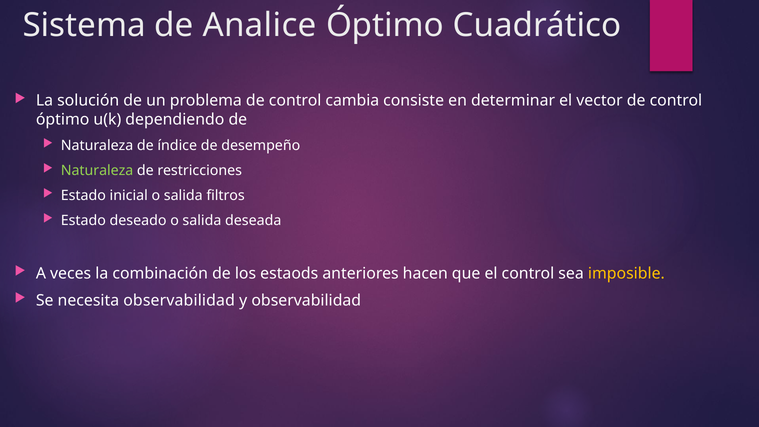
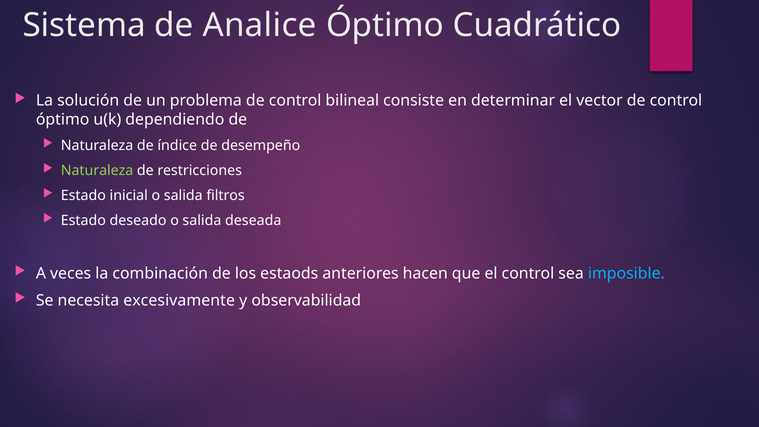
cambia: cambia -> bilineal
imposible colour: yellow -> light blue
necesita observabilidad: observabilidad -> excesivamente
